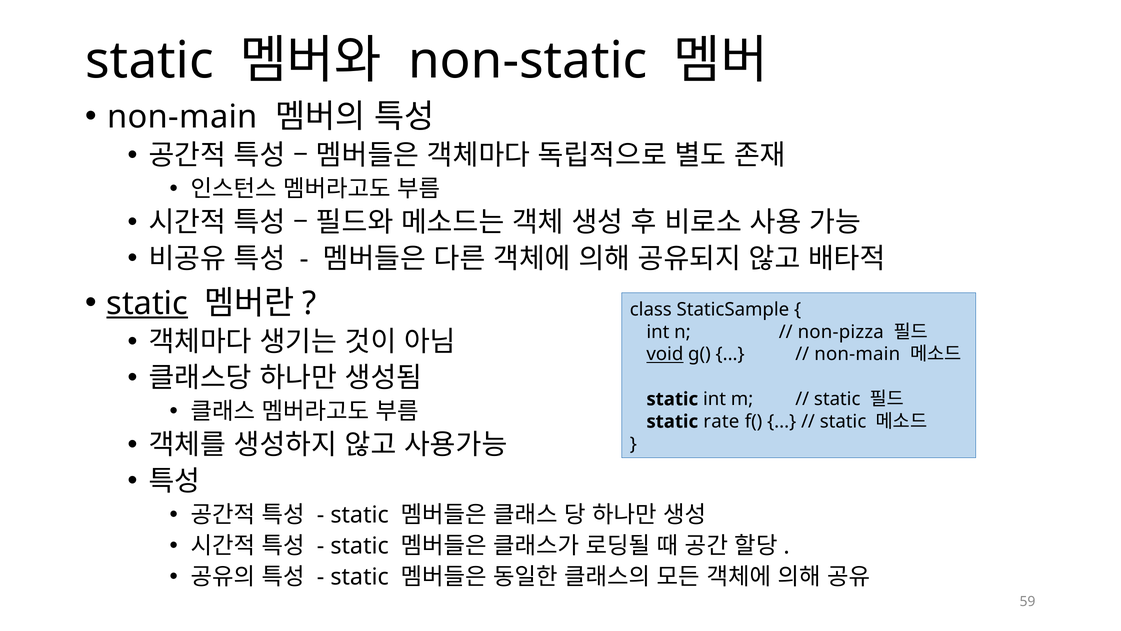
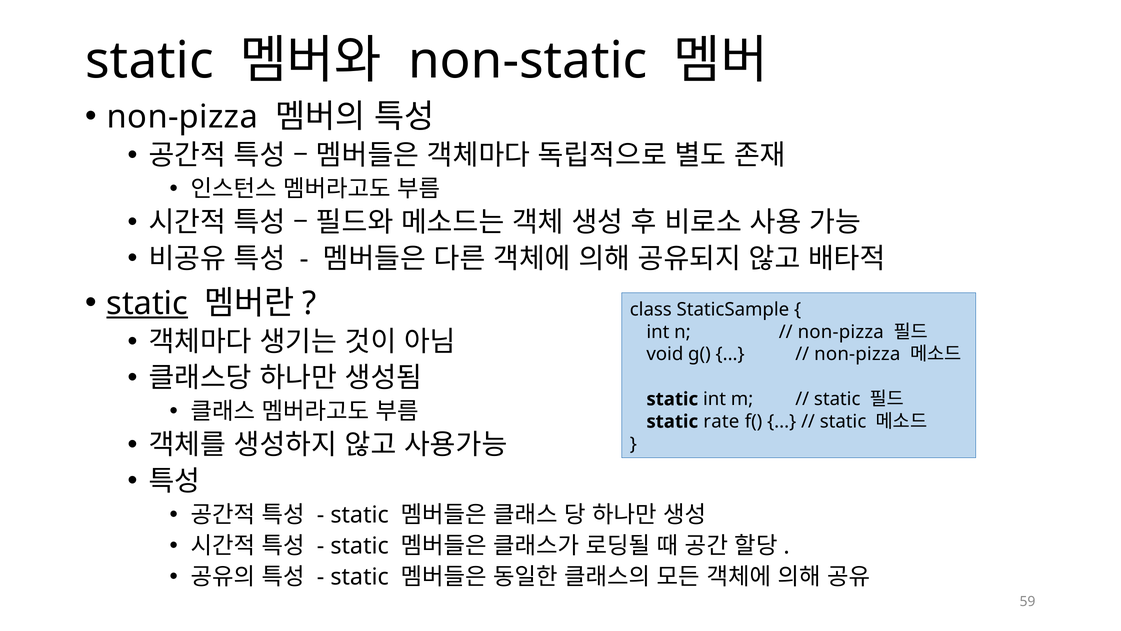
non-main at (182, 117): non-main -> non-pizza
void underline: present -> none
non-main at (857, 354): non-main -> non-pizza
